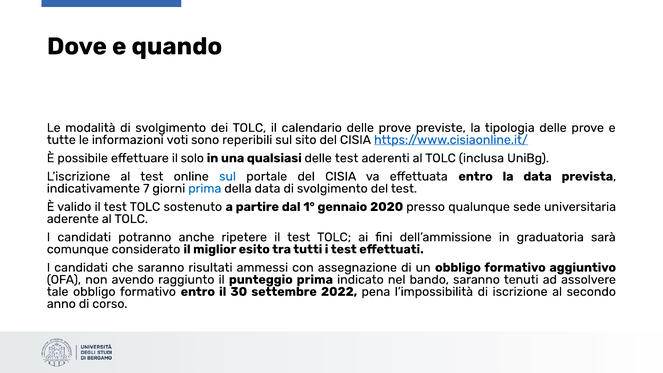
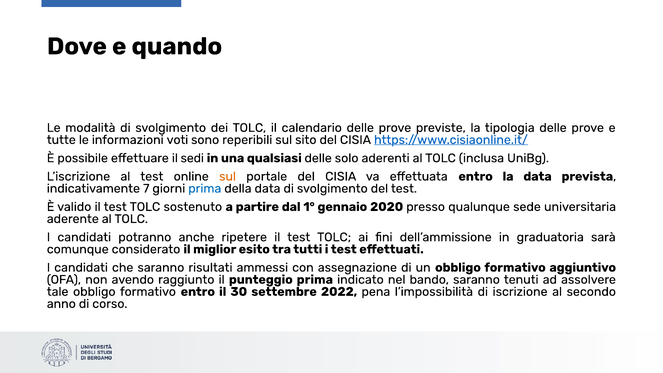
solo: solo -> sedi
delle test: test -> solo
sul at (228, 176) colour: blue -> orange
